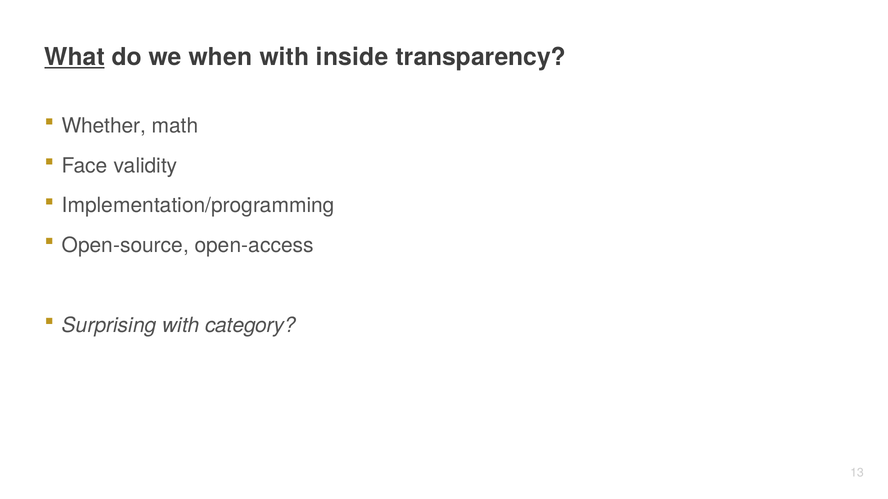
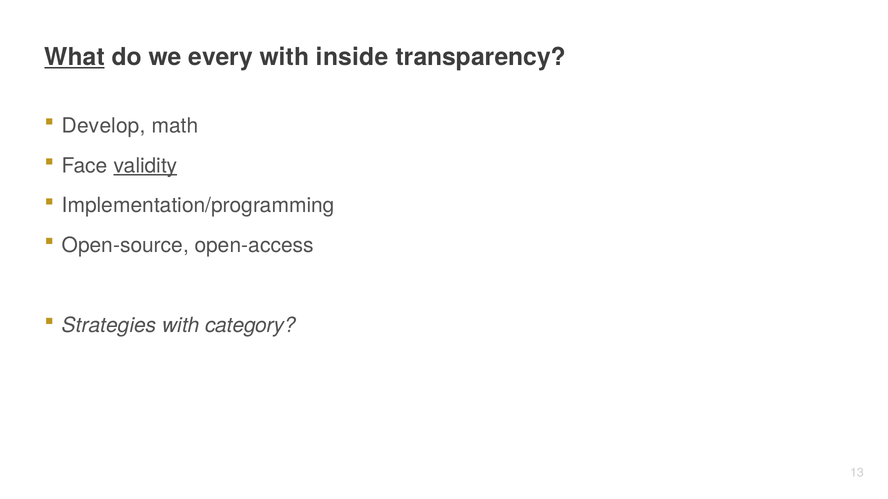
when: when -> every
Whether: Whether -> Develop
validity underline: none -> present
Surprising: Surprising -> Strategies
